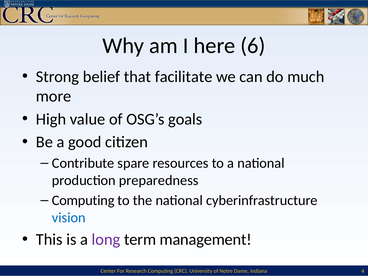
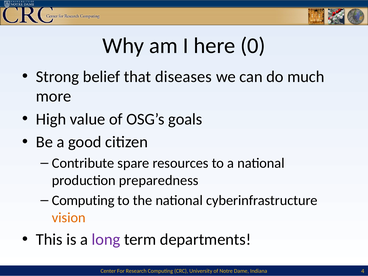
6: 6 -> 0
facilitate: facilitate -> diseases
vision colour: blue -> orange
management: management -> departments
